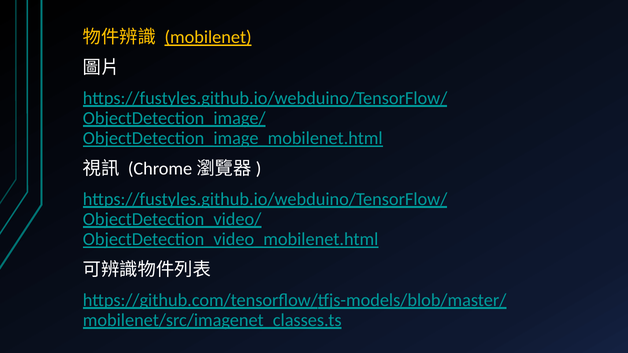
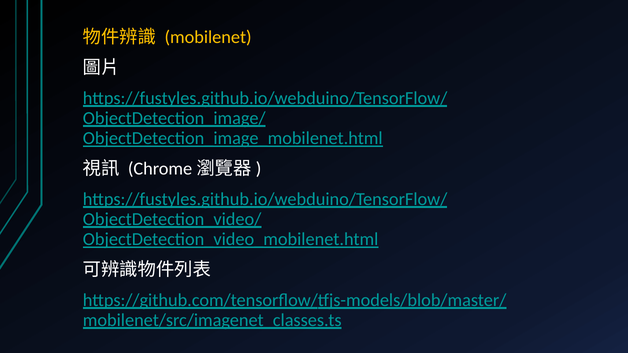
mobilenet underline: present -> none
